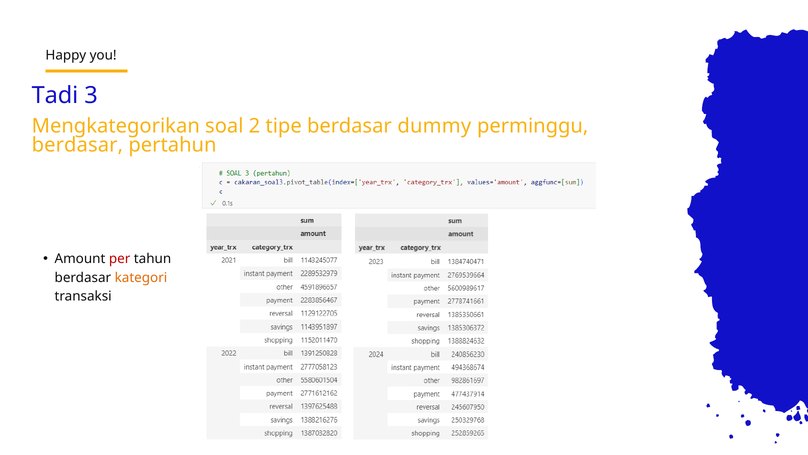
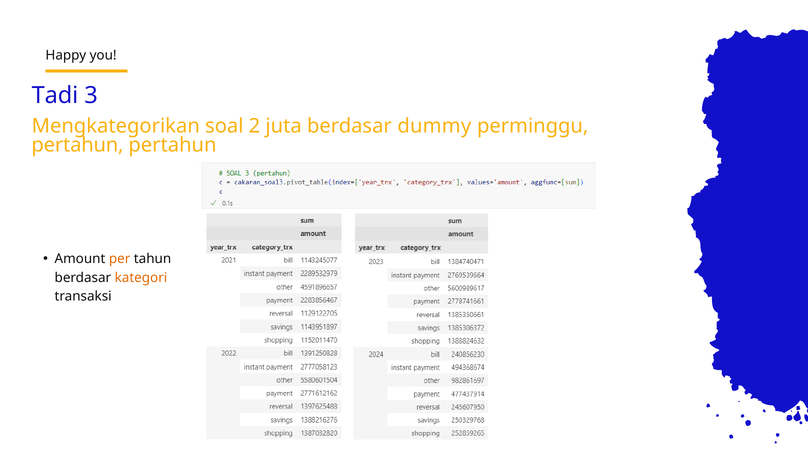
tipe: tipe -> juta
berdasar at (77, 145): berdasar -> pertahun
per colour: red -> orange
